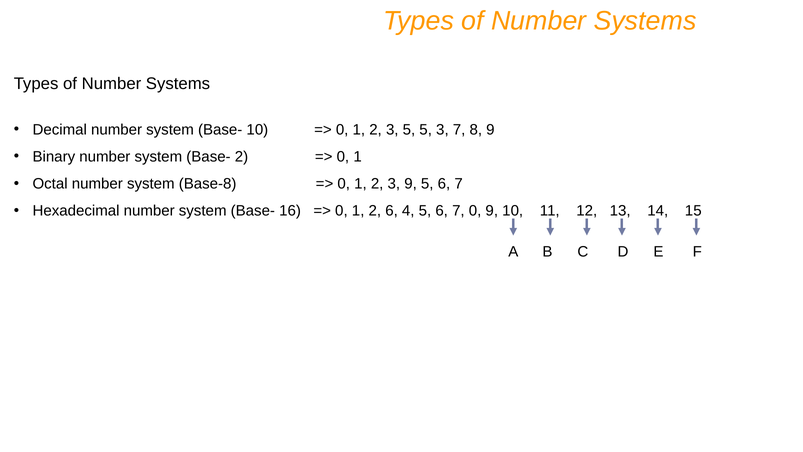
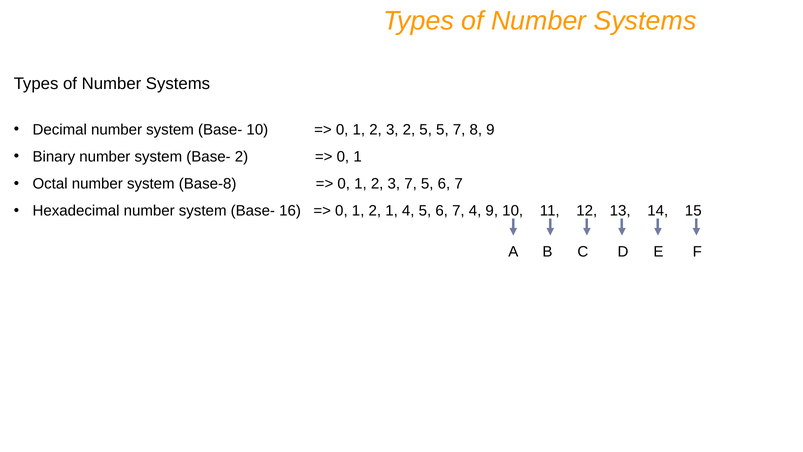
3 5: 5 -> 2
5 3: 3 -> 5
3 9: 9 -> 7
2 6: 6 -> 1
7 0: 0 -> 4
